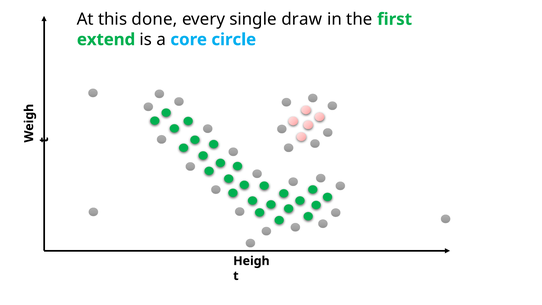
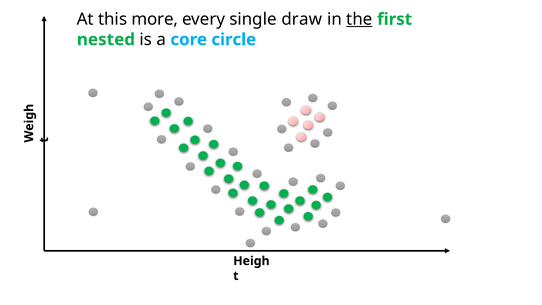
done: done -> more
the underline: none -> present
extend: extend -> nested
